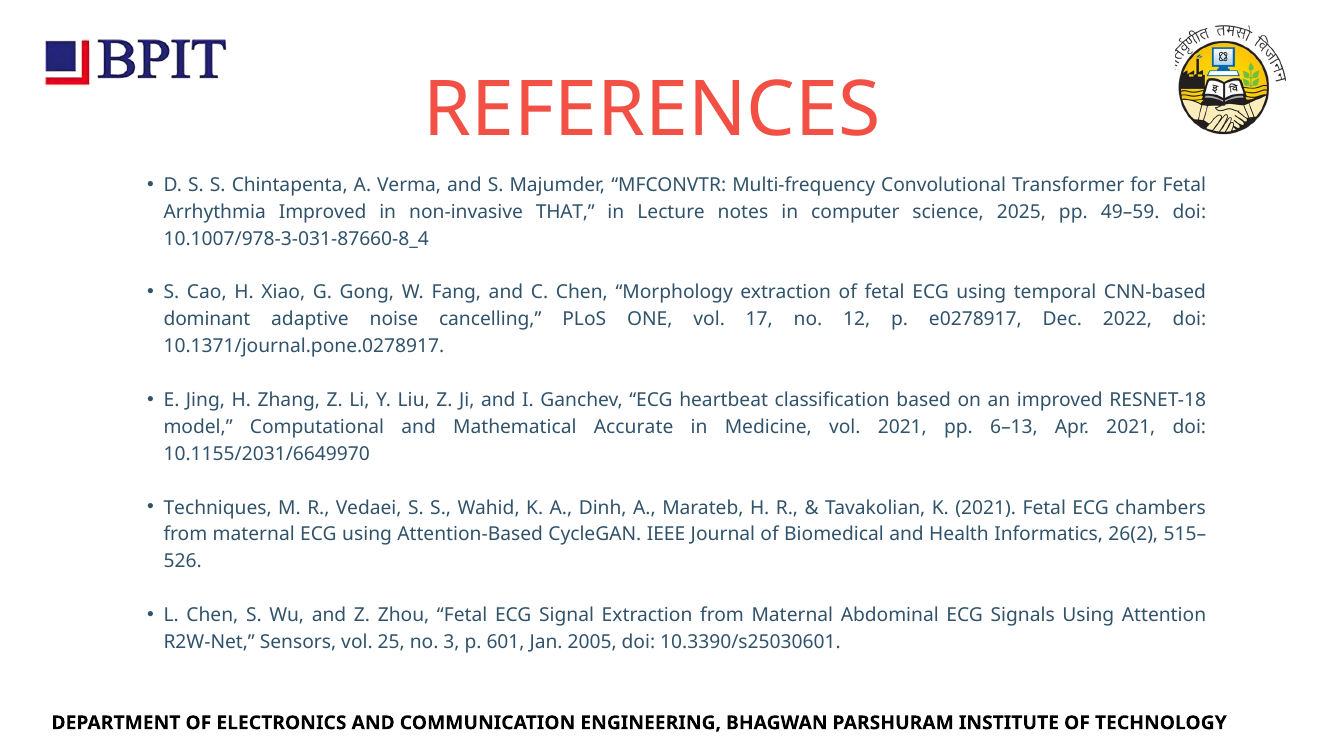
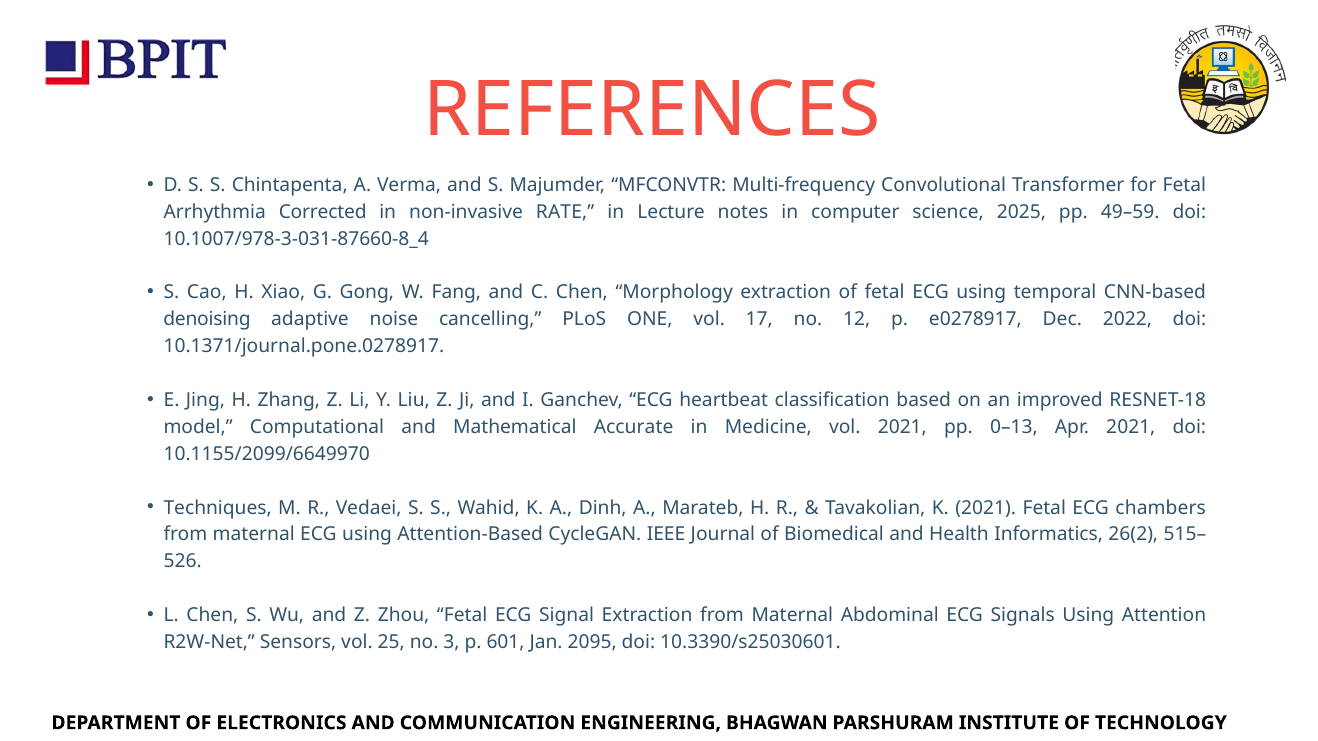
Arrhythmia Improved: Improved -> Corrected
THAT: THAT -> RATE
dominant: dominant -> denoising
6–13: 6–13 -> 0–13
10.1155/2031/6649970: 10.1155/2031/6649970 -> 10.1155/2099/6649970
2005: 2005 -> 2095
